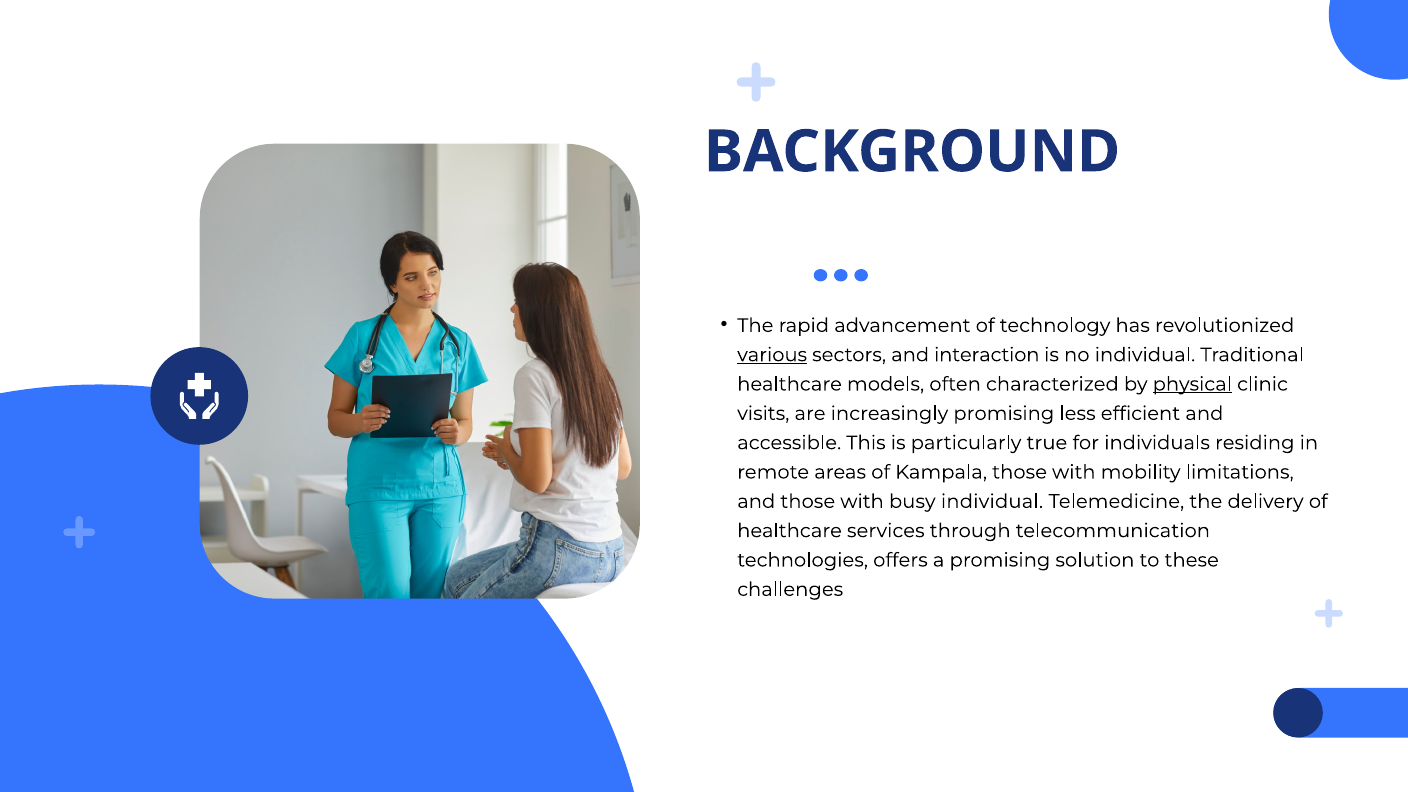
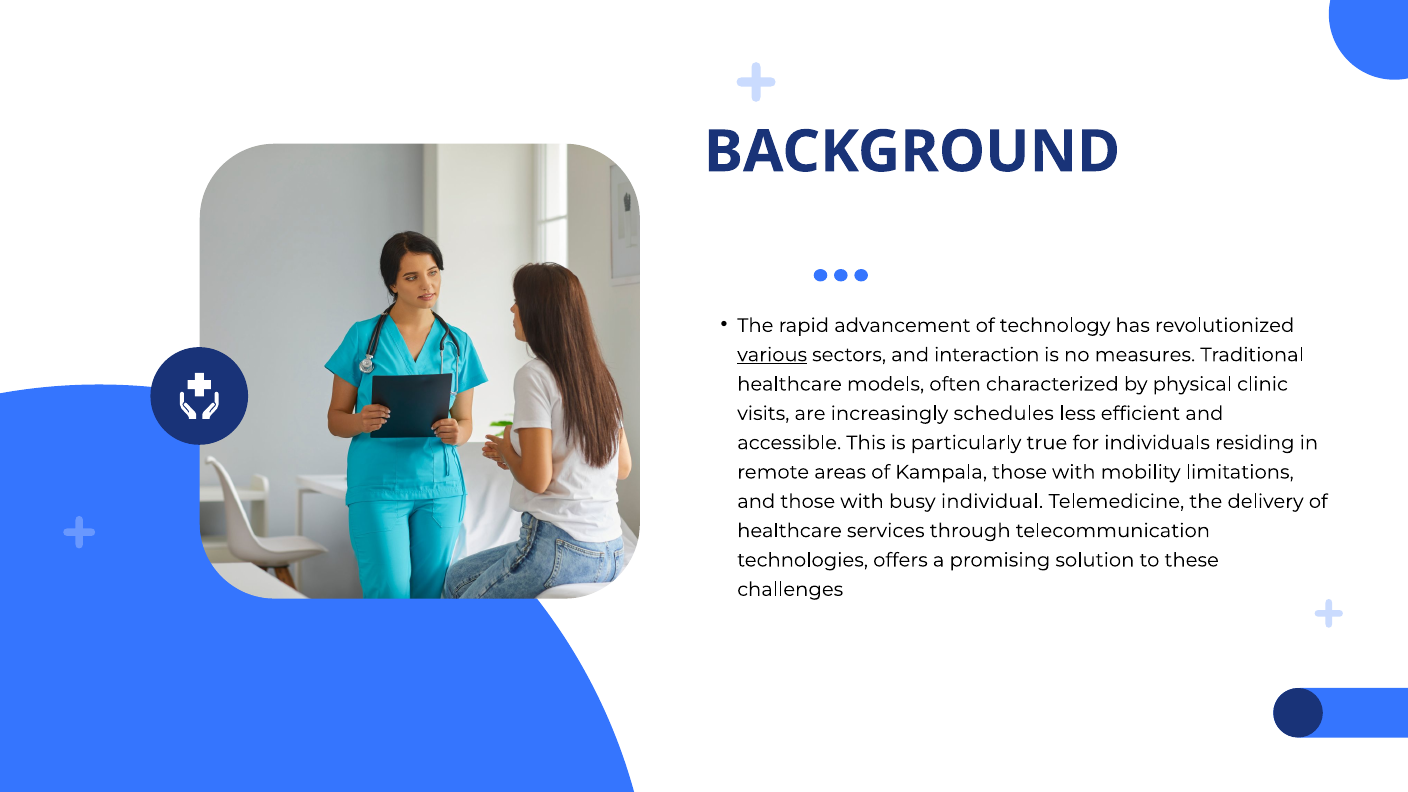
no individual: individual -> measures
physical underline: present -> none
increasingly promising: promising -> schedules
